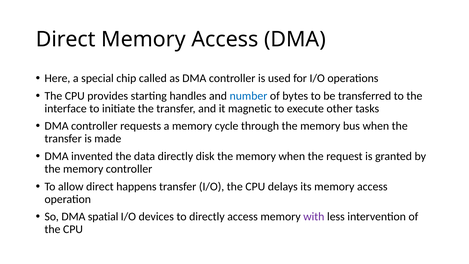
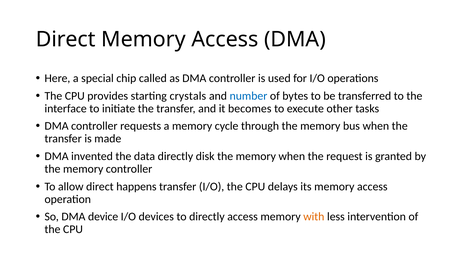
handles: handles -> crystals
magnetic: magnetic -> becomes
spatial: spatial -> device
with colour: purple -> orange
